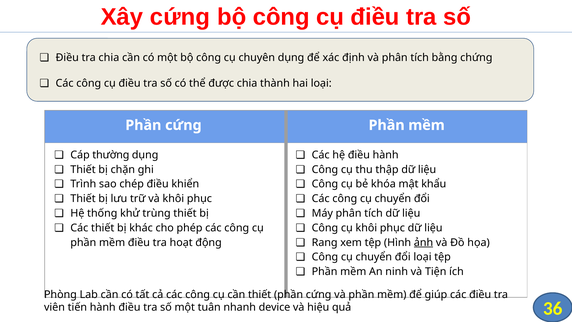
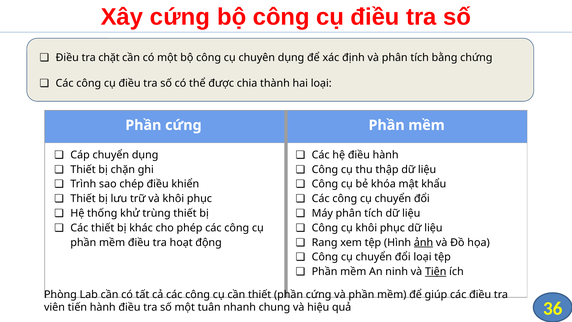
tra chia: chia -> chặt
Cáp thường: thường -> chuyển
Tiện underline: none -> present
device: device -> chung
